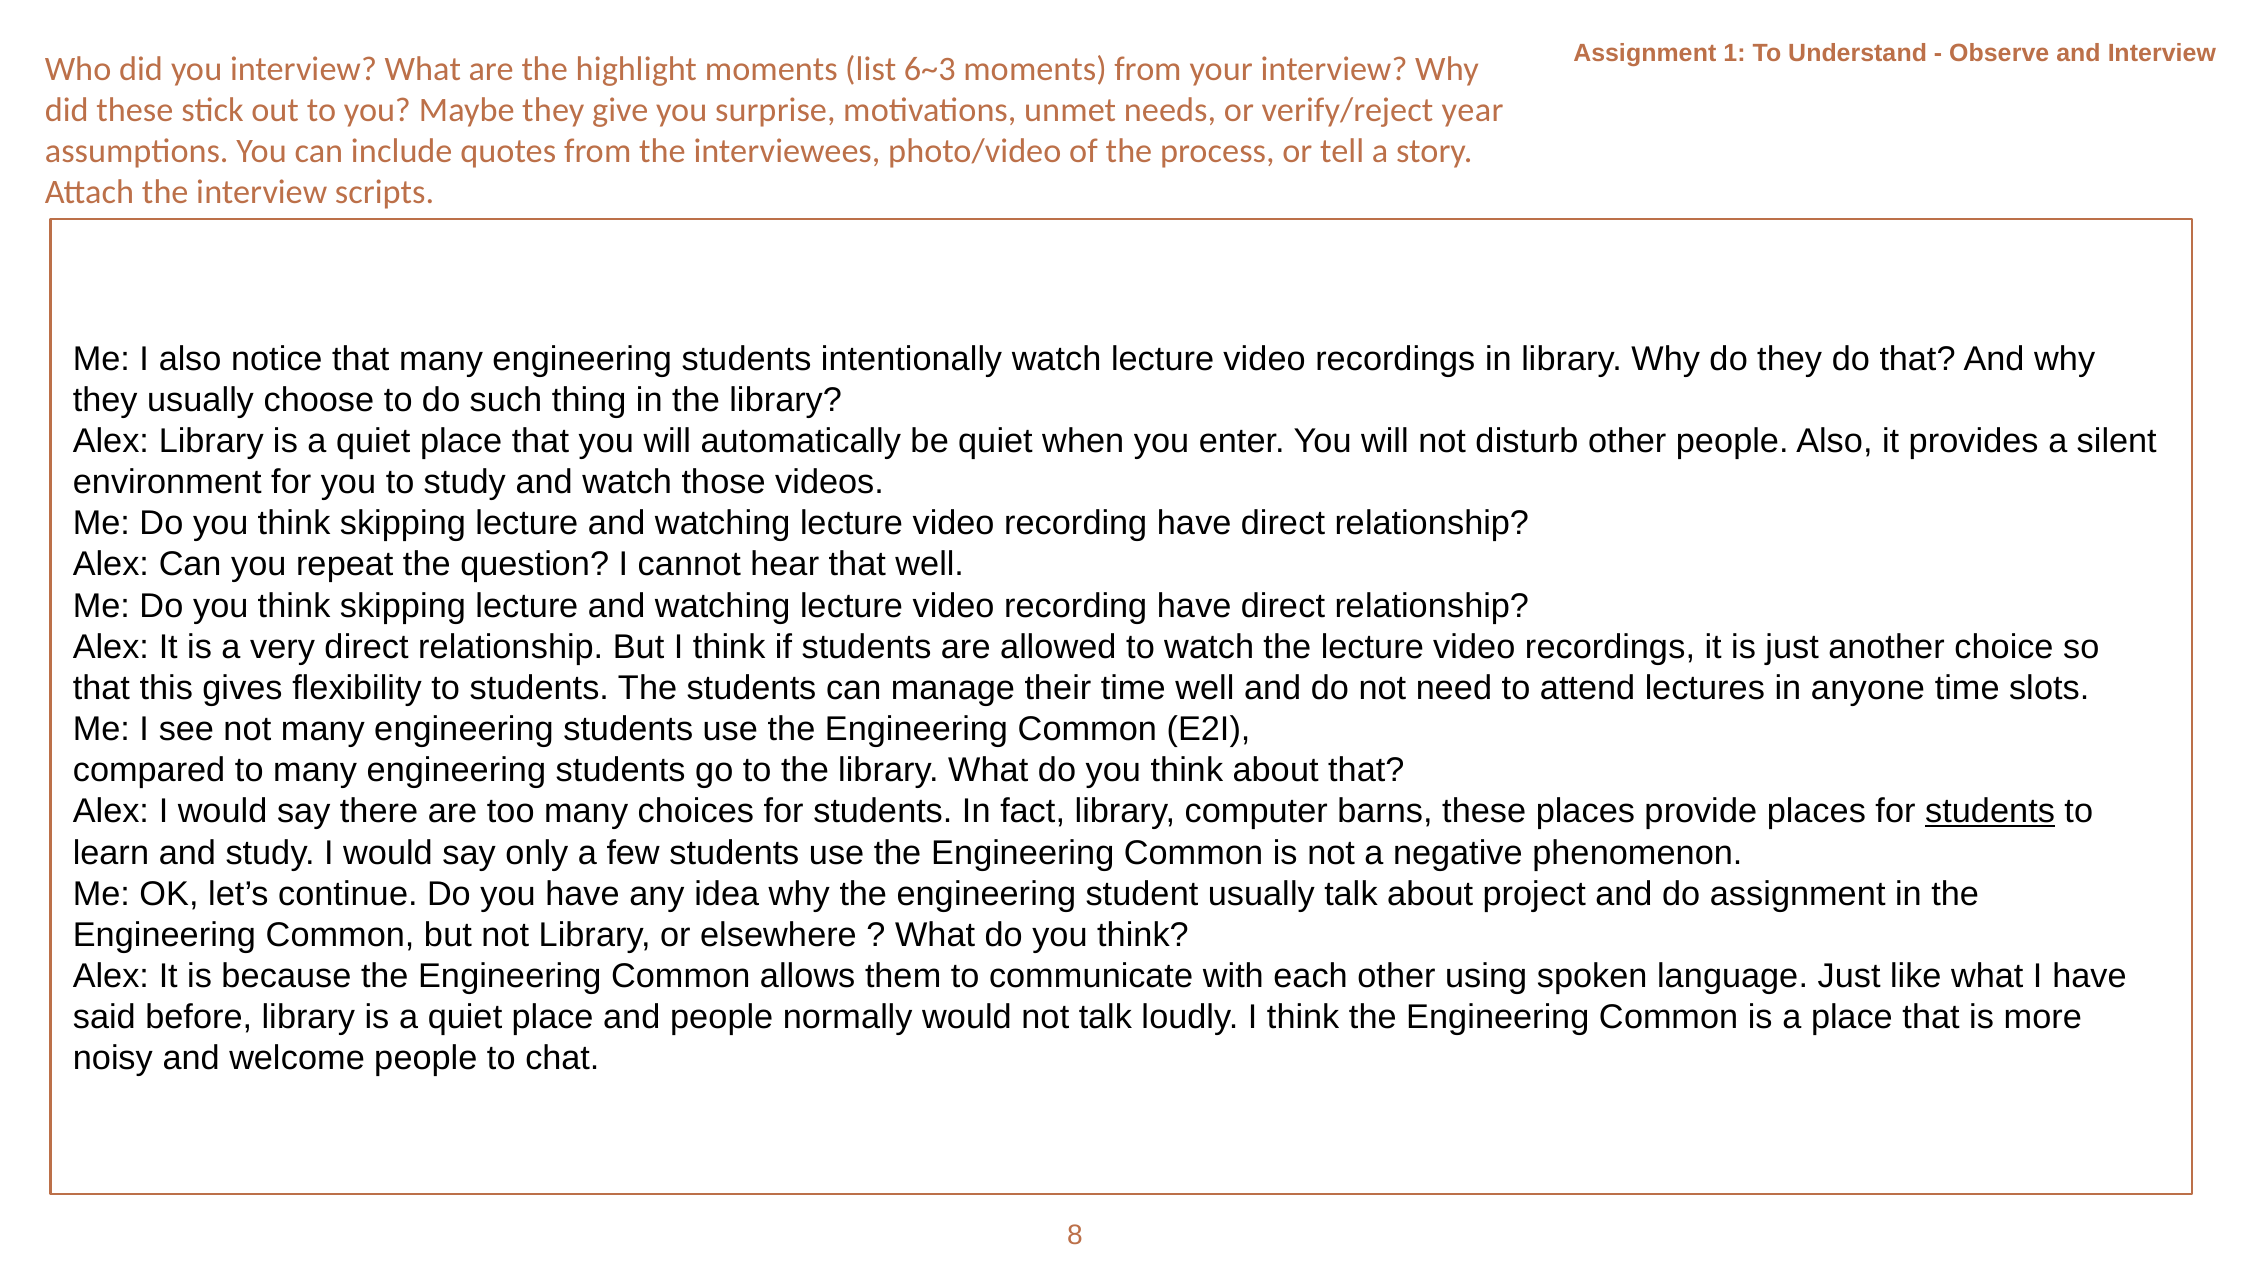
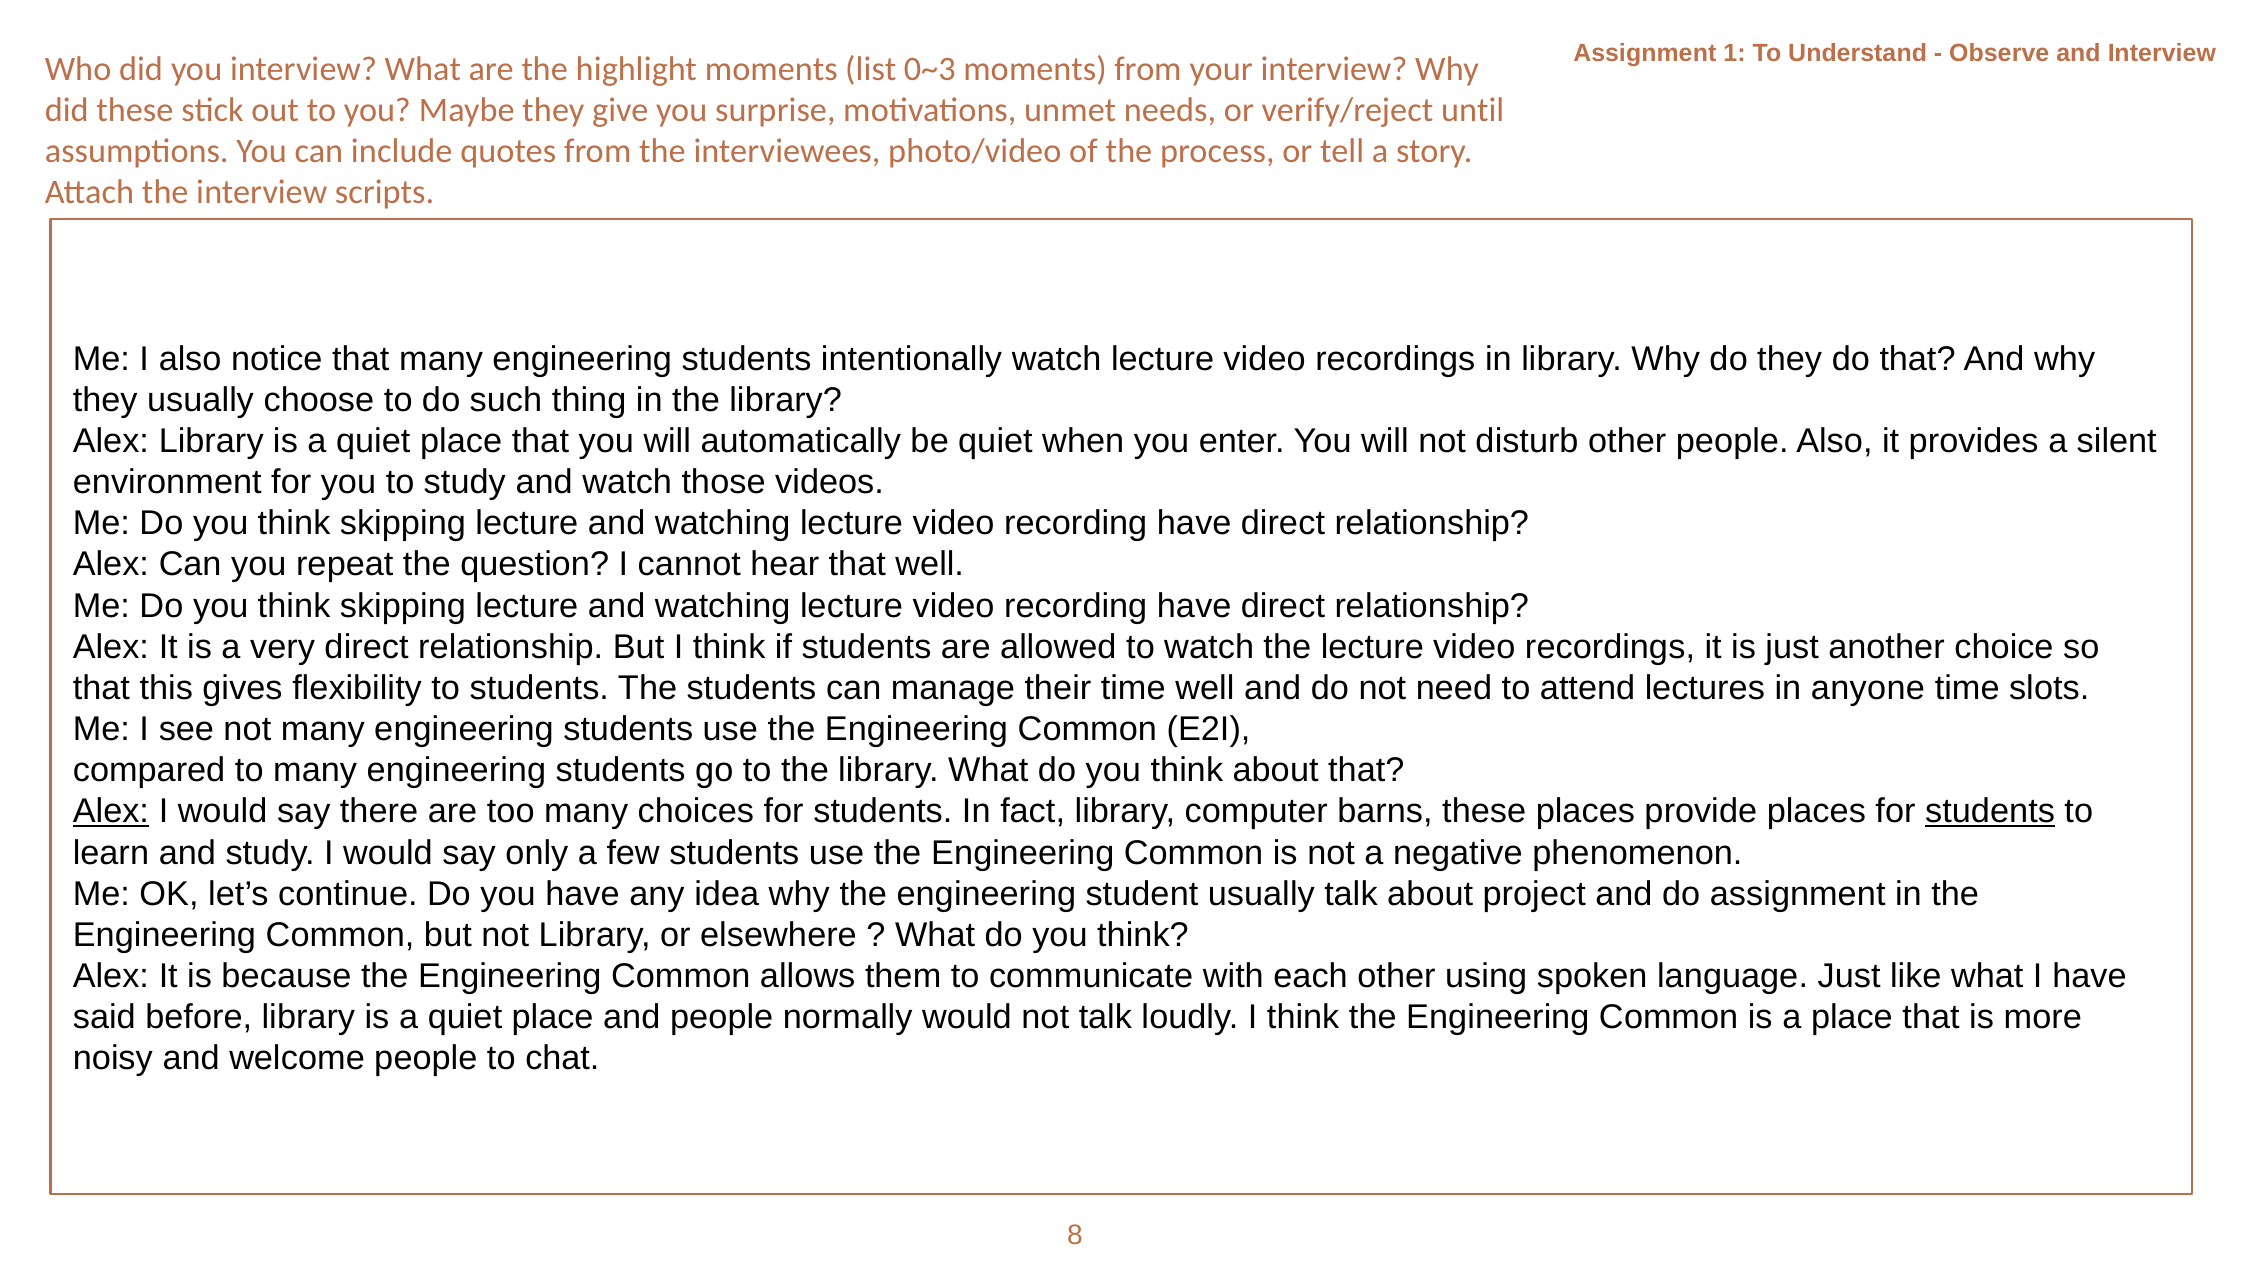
6~3: 6~3 -> 0~3
year: year -> until
Alex at (111, 811) underline: none -> present
